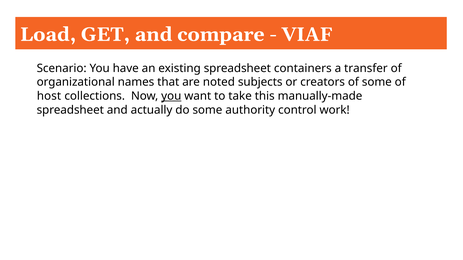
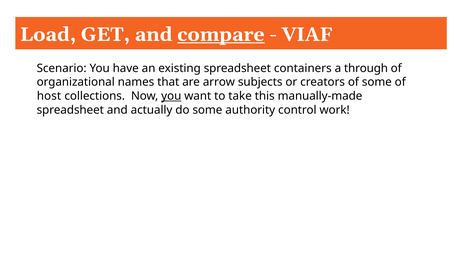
compare underline: none -> present
transfer: transfer -> through
noted: noted -> arrow
